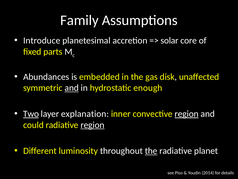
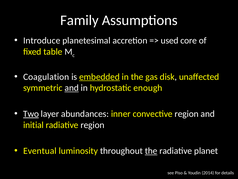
solar: solar -> used
parts: parts -> table
Abundances: Abundances -> Coagulation
embedded underline: none -> present
explanation: explanation -> abundances
region at (187, 114) underline: present -> none
could: could -> initial
region at (92, 125) underline: present -> none
Different: Different -> Eventual
